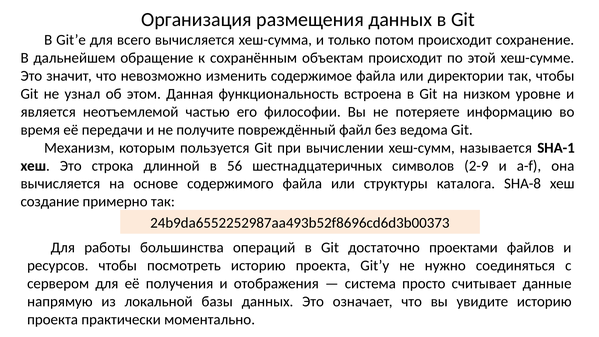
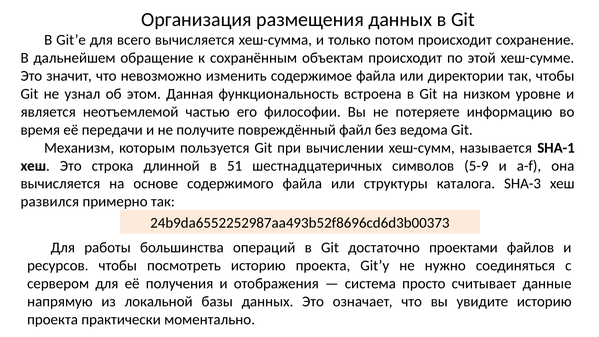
56: 56 -> 51
2-9: 2-9 -> 5-9
SHA-8: SHA-8 -> SHA-3
создание: создание -> развился
